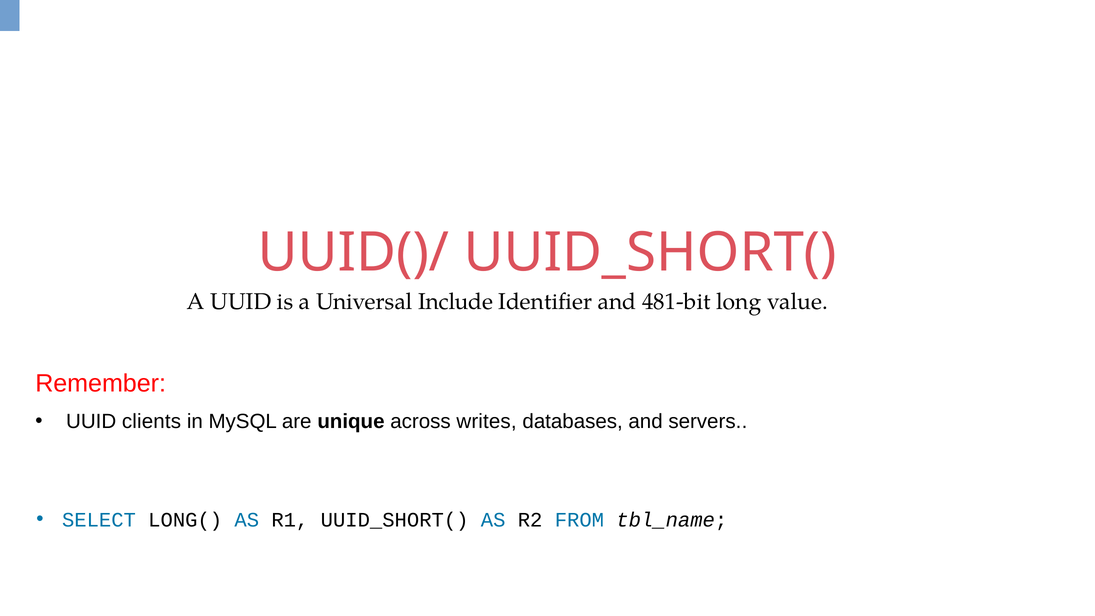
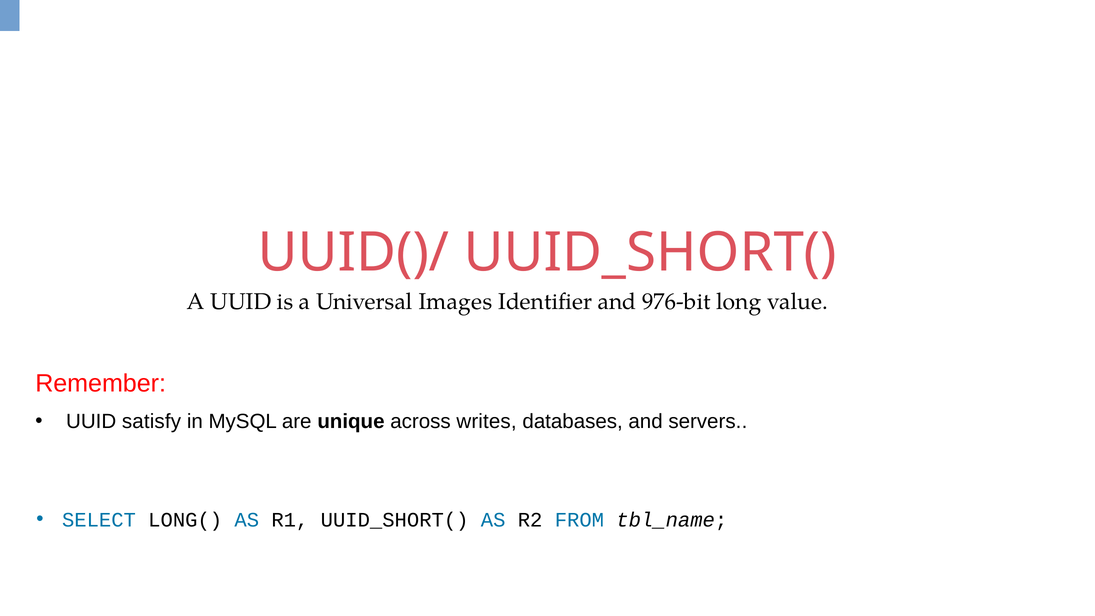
Include: Include -> Images
481-bit: 481-bit -> 976-bit
clients: clients -> satisfy
